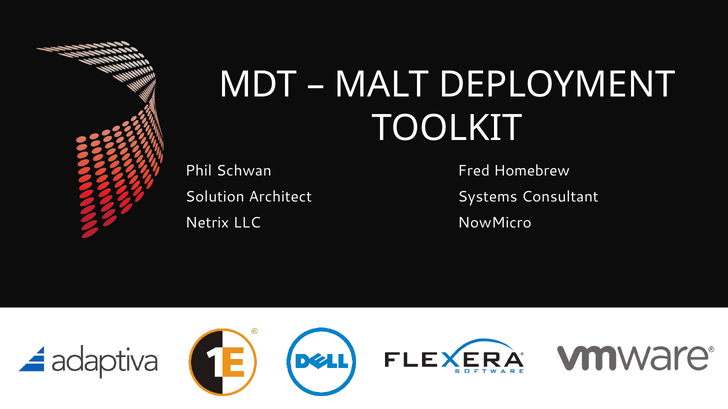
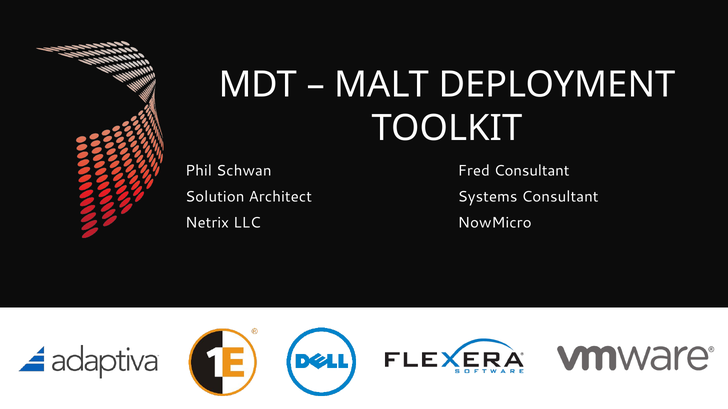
Fred Homebrew: Homebrew -> Consultant
